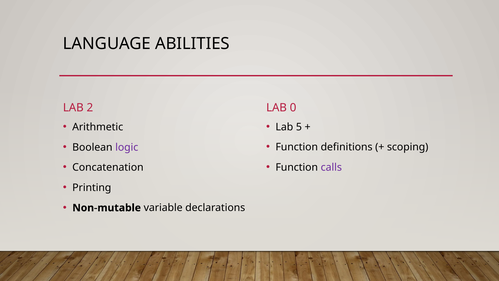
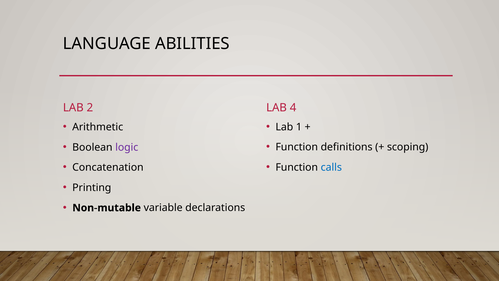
0: 0 -> 4
5: 5 -> 1
calls colour: purple -> blue
